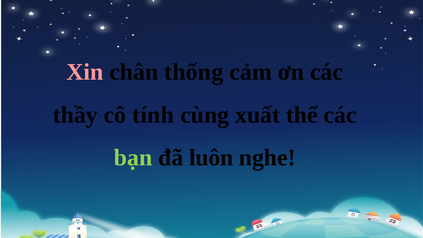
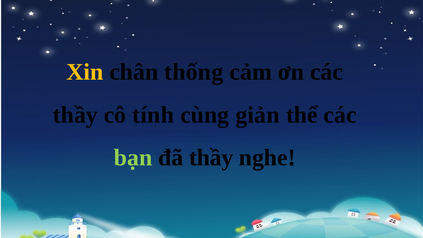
Xin colour: pink -> yellow
xuất: xuất -> giản
đã luôn: luôn -> thầy
